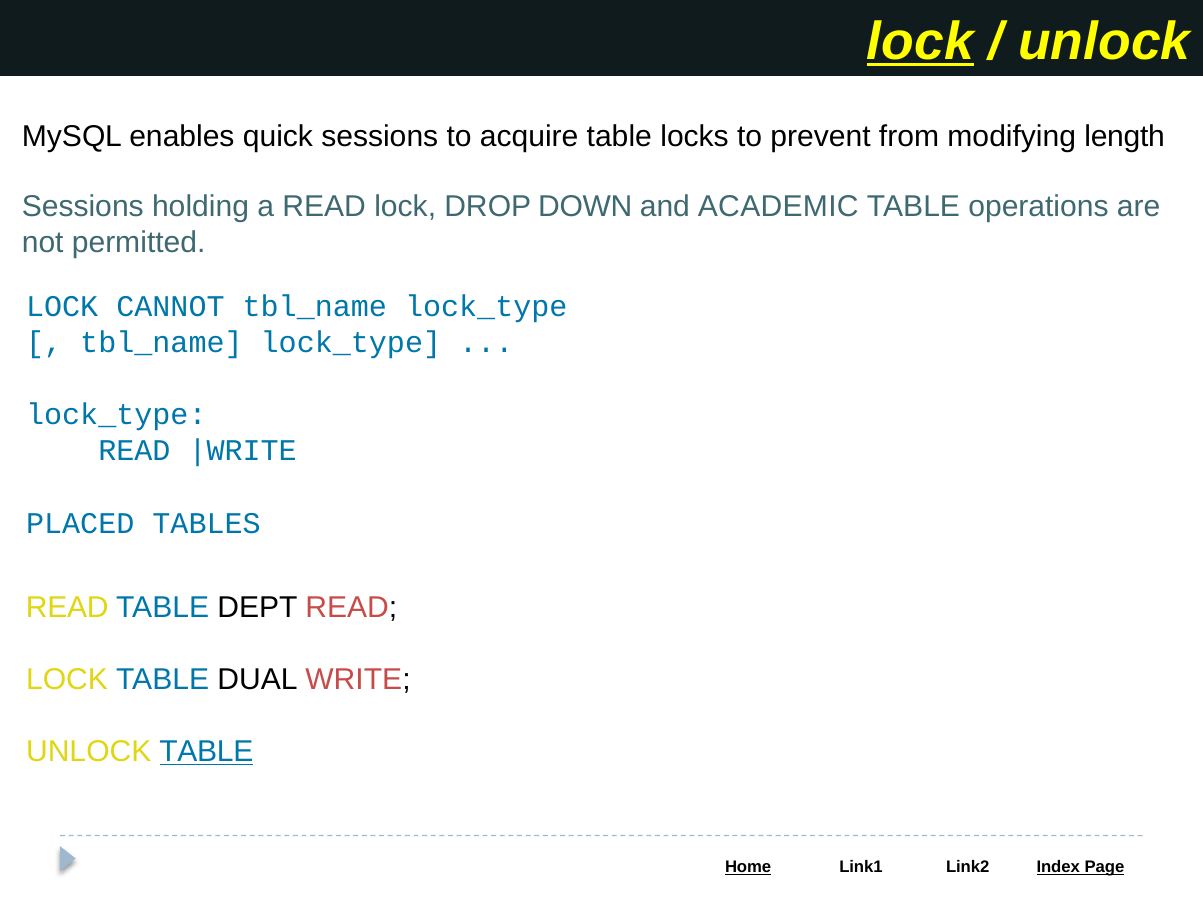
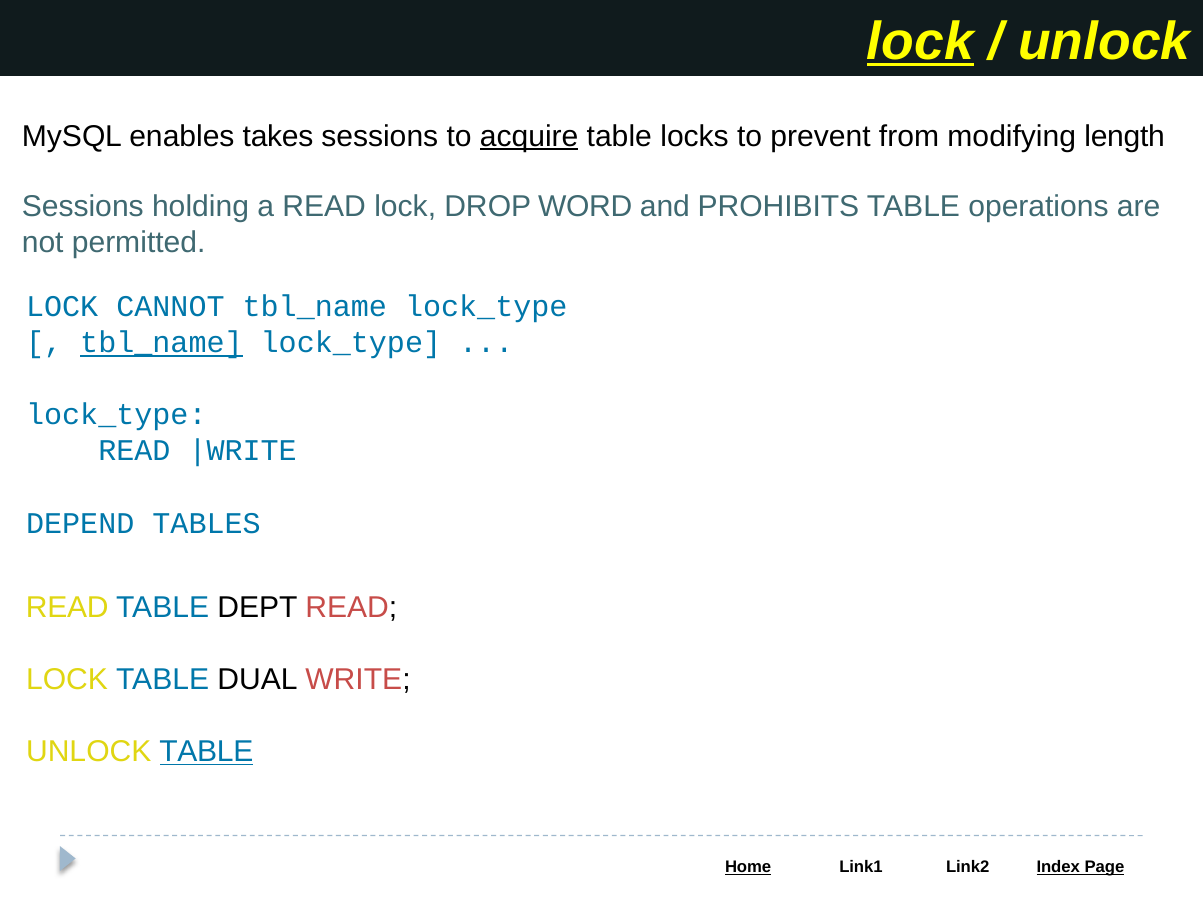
quick: quick -> takes
acquire underline: none -> present
DOWN: DOWN -> WORD
ACADEMIC: ACADEMIC -> PROHIBITS
tbl_name at (161, 343) underline: none -> present
PLACED: PLACED -> DEPEND
